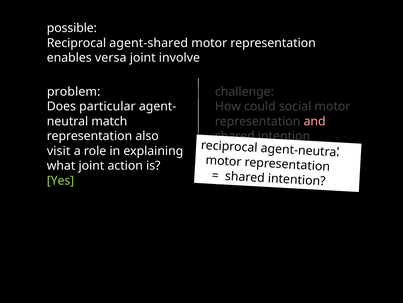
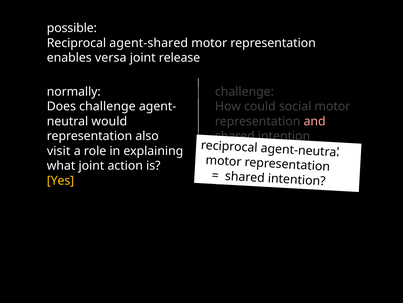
involve: involve -> release
problem: problem -> normally
Does particular: particular -> challenge
match: match -> would
Yes colour: light green -> yellow
